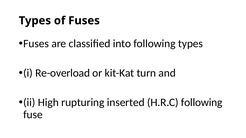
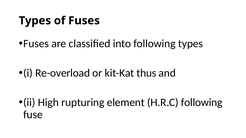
turn: turn -> thus
inserted: inserted -> element
